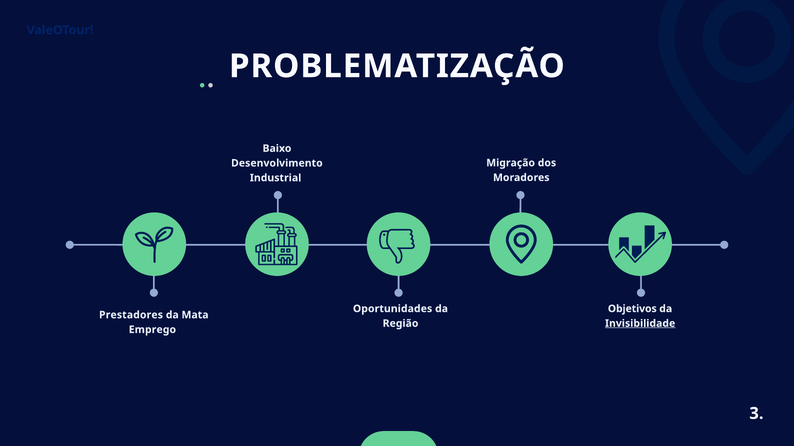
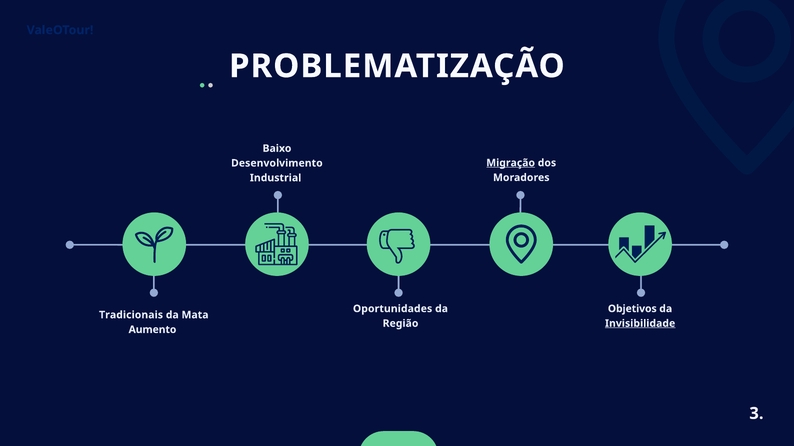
Migração underline: none -> present
Prestadores: Prestadores -> Tradicionais
Emprego: Emprego -> Aumento
